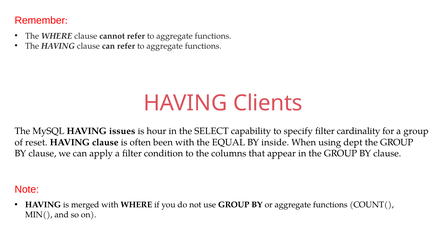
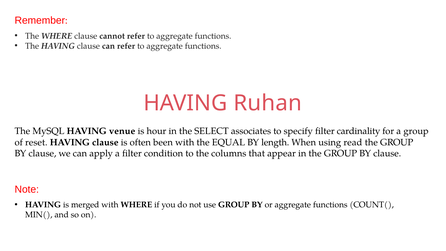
Clients: Clients -> Ruhan
issues: issues -> venue
capability: capability -> associates
inside: inside -> length
dept: dept -> read
